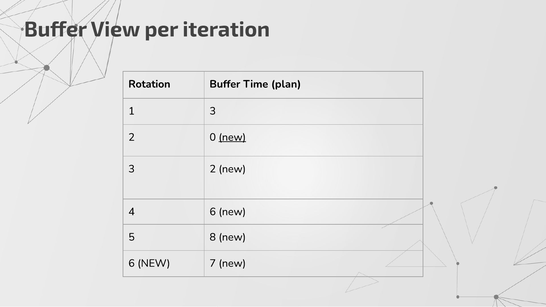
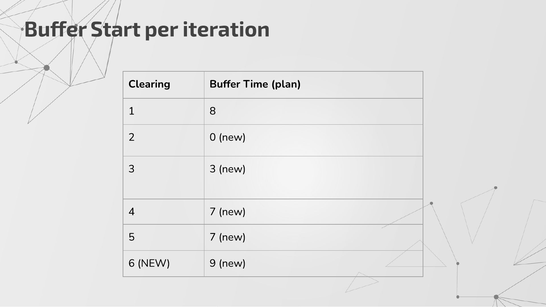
View: View -> Start
Rotation: Rotation -> Clearing
1 3: 3 -> 8
new at (232, 137) underline: present -> none
2 at (213, 169): 2 -> 3
4 6: 6 -> 7
5 8: 8 -> 7
7: 7 -> 9
